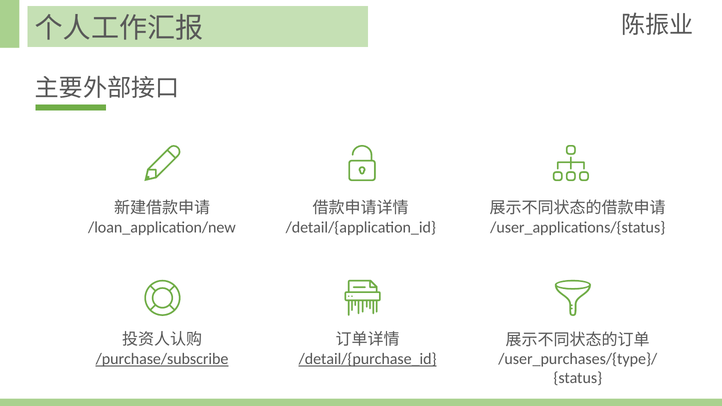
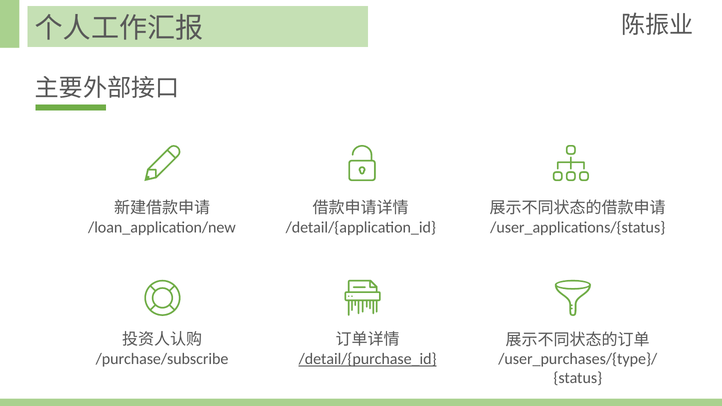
/purchase/subscribe underline: present -> none
